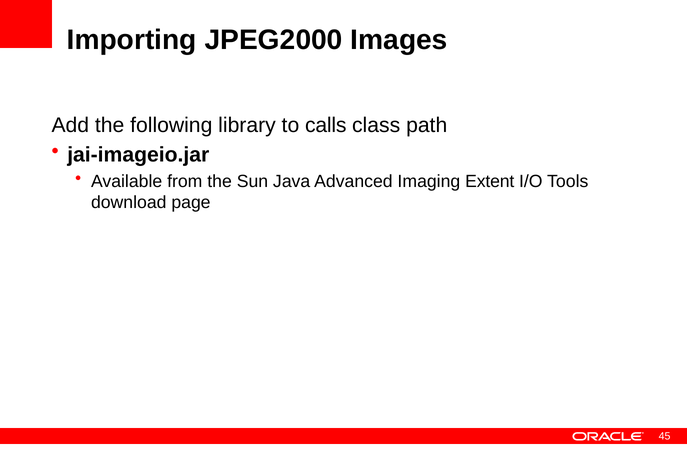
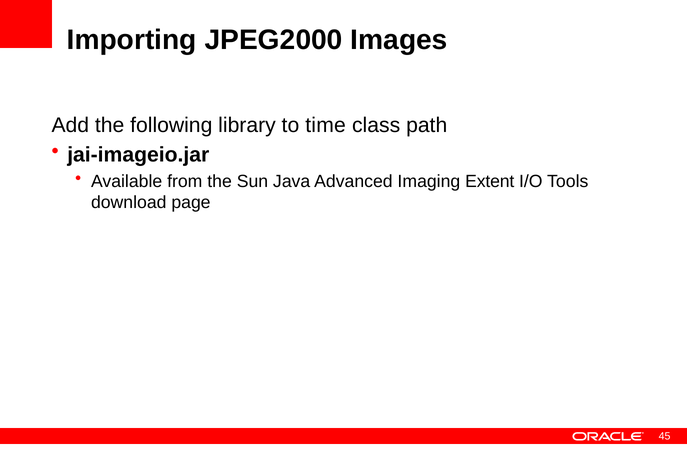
calls: calls -> time
